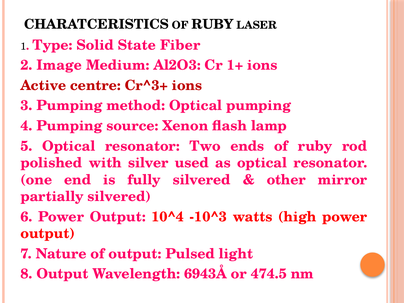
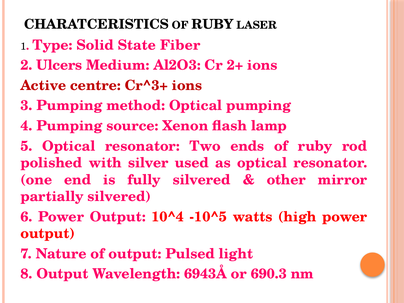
Image: Image -> Ulcers
1+: 1+ -> 2+
-10^3: -10^3 -> -10^5
474.5: 474.5 -> 690.3
